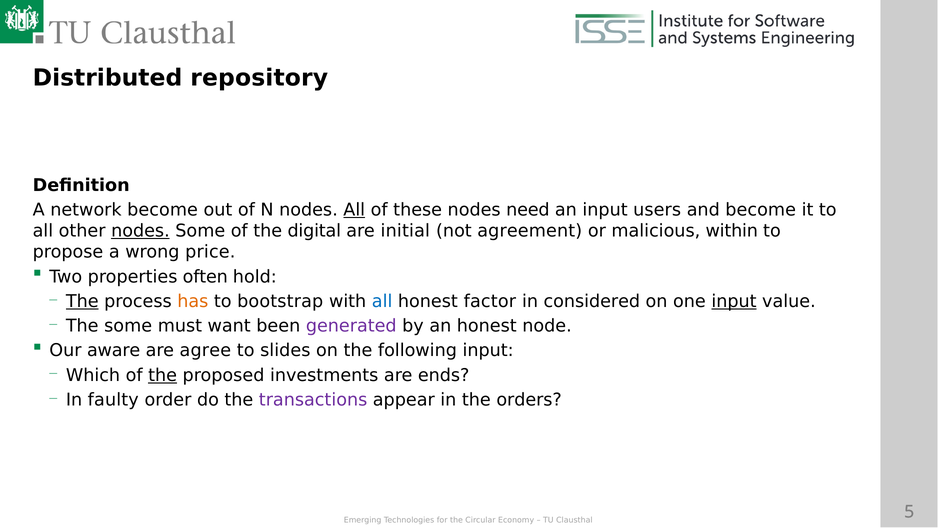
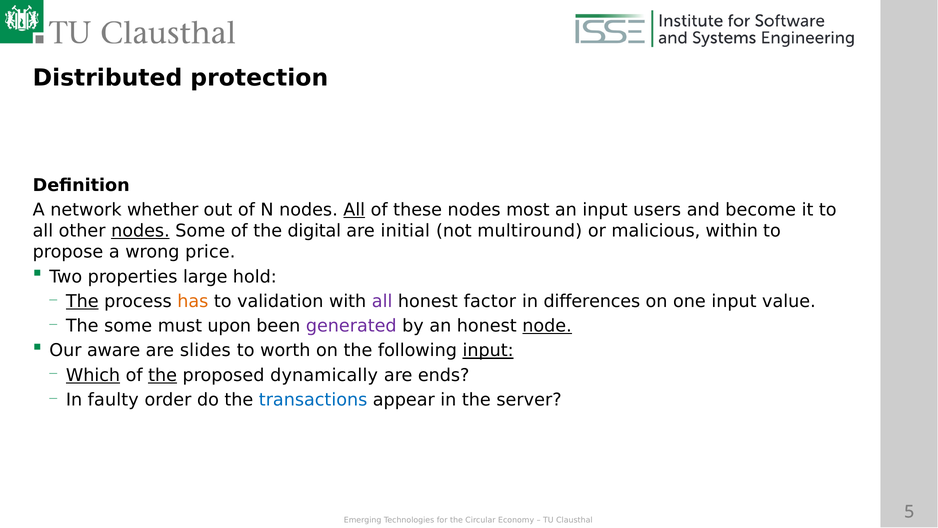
repository: repository -> protection
network become: become -> whether
need: need -> most
agreement: agreement -> multiround
often: often -> large
bootstrap: bootstrap -> validation
all at (382, 301) colour: blue -> purple
considered: considered -> differences
input at (734, 301) underline: present -> none
want: want -> upon
node underline: none -> present
agree: agree -> slides
slides: slides -> worth
input at (488, 350) underline: none -> present
Which underline: none -> present
investments: investments -> dynamically
transactions colour: purple -> blue
orders: orders -> server
